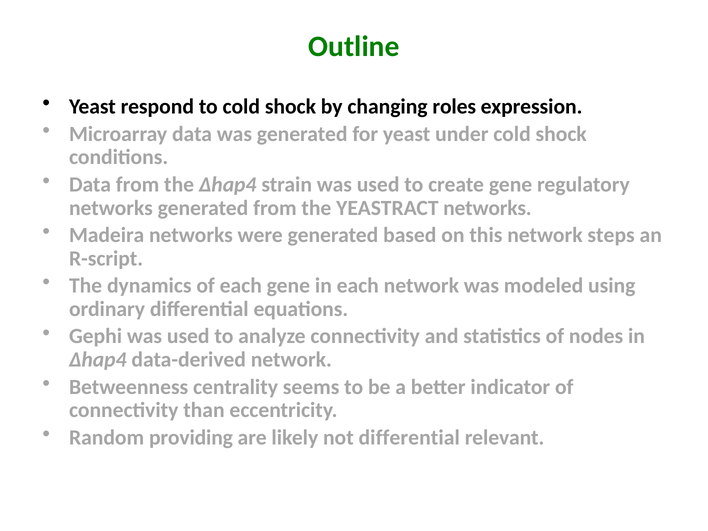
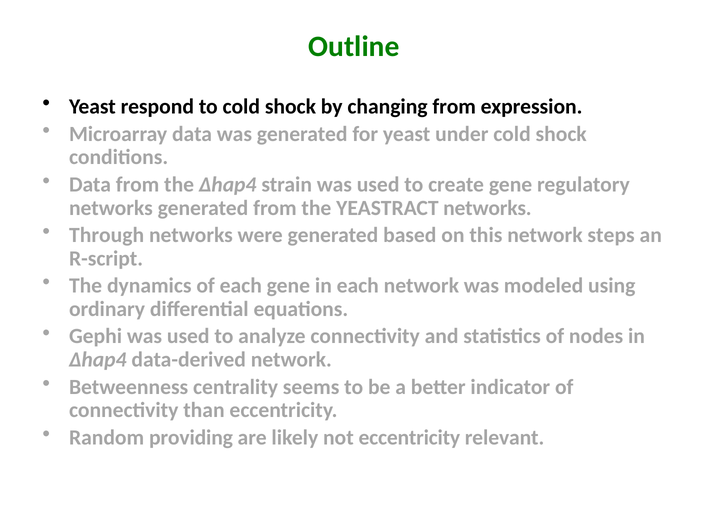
changing roles: roles -> from
Madeira: Madeira -> Through
not differential: differential -> eccentricity
